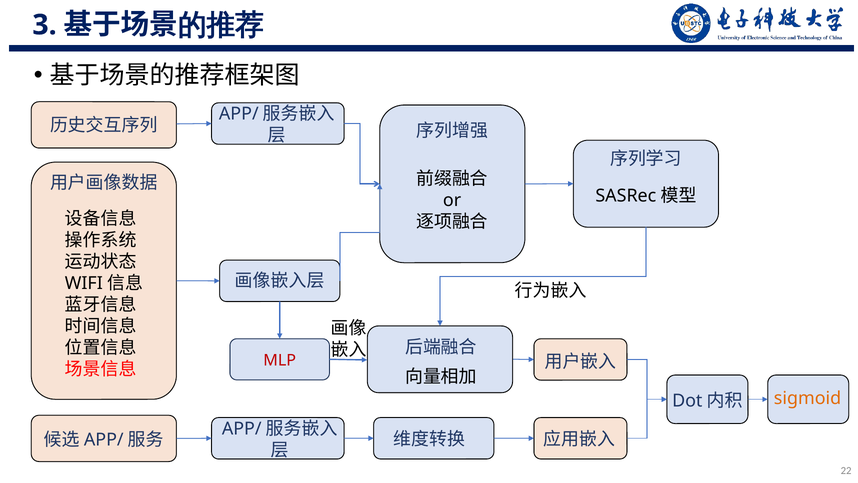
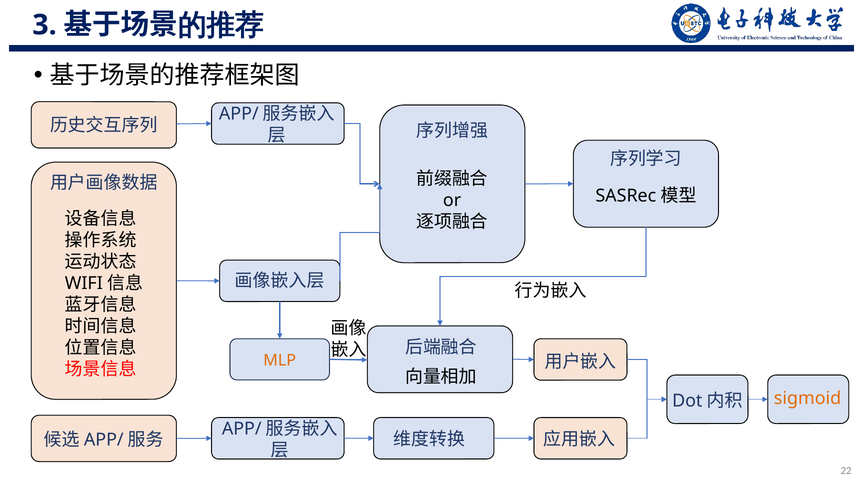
MLP colour: red -> orange
